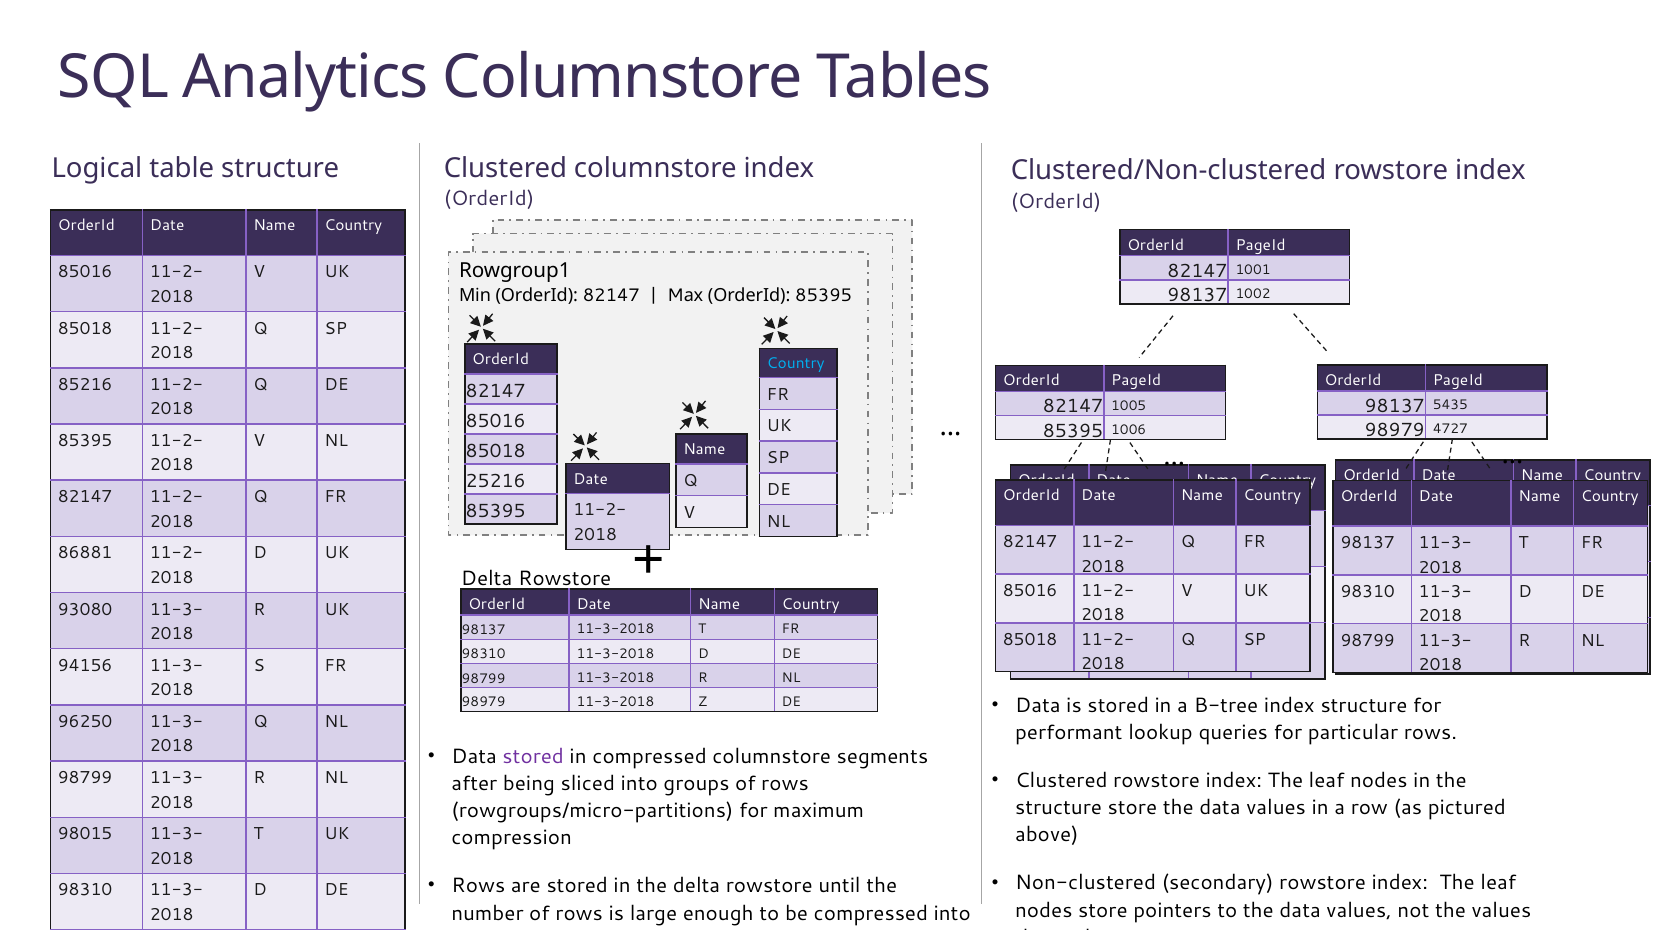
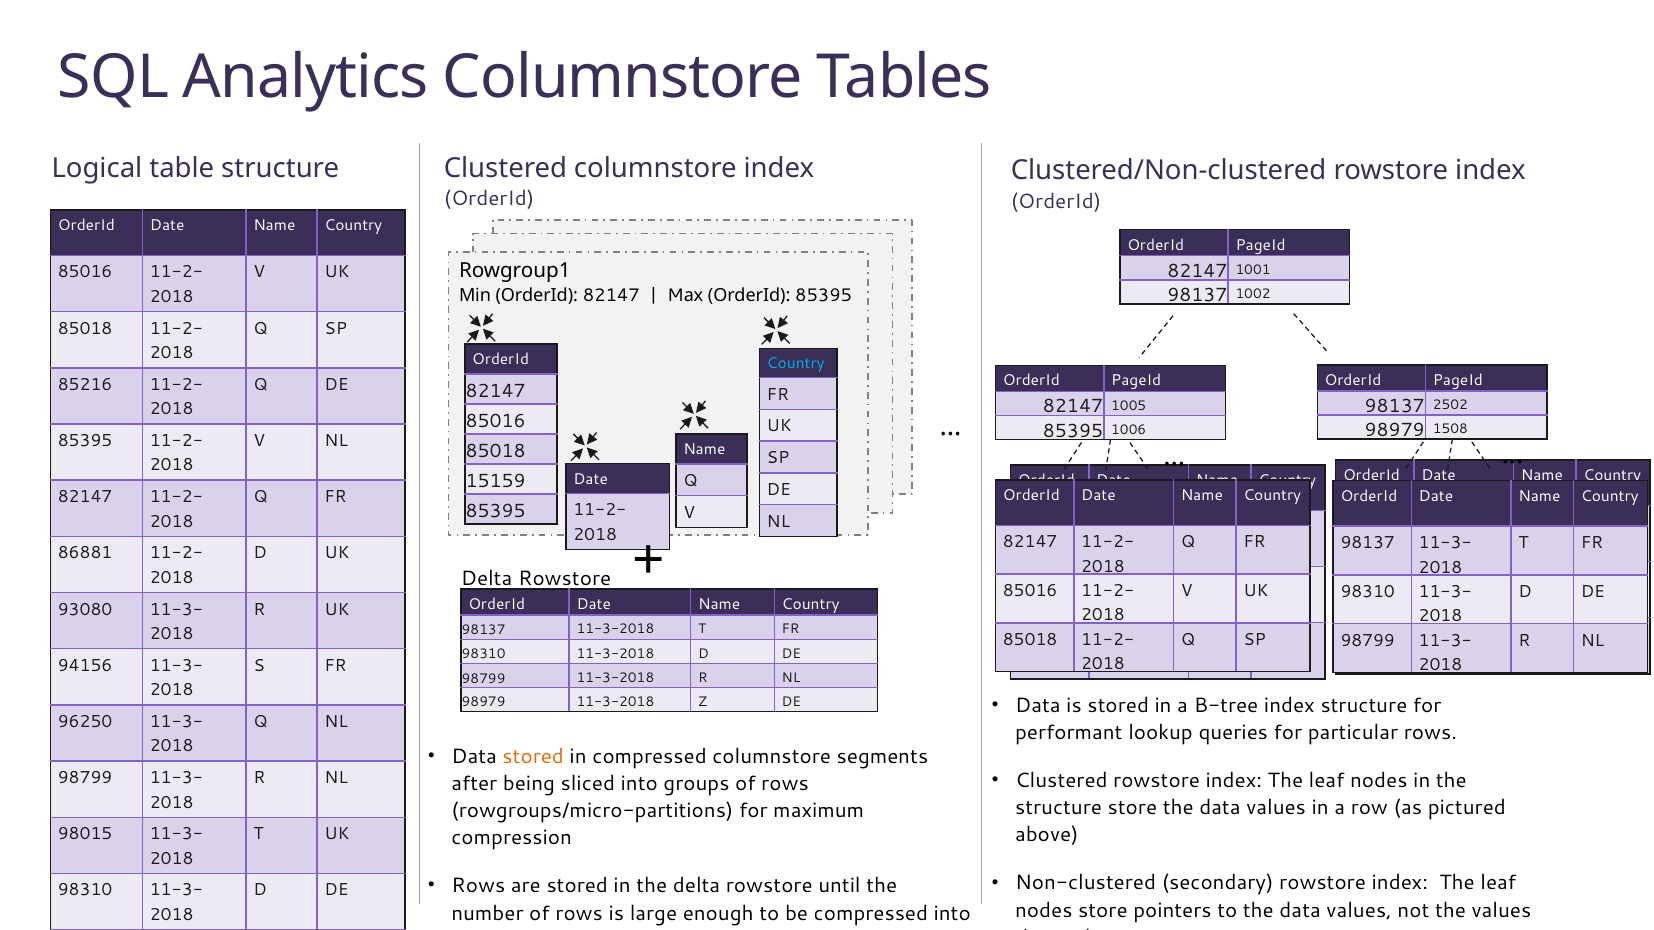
5435: 5435 -> 2502
4727: 4727 -> 1508
25216: 25216 -> 15159
stored at (533, 757) colour: purple -> orange
